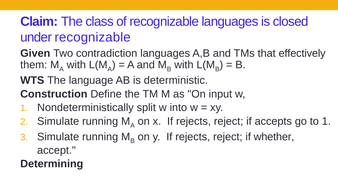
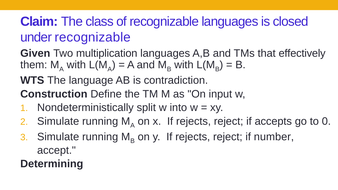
contradiction: contradiction -> multiplication
deterministic: deterministic -> contradiction
to 1: 1 -> 0
whether: whether -> number
